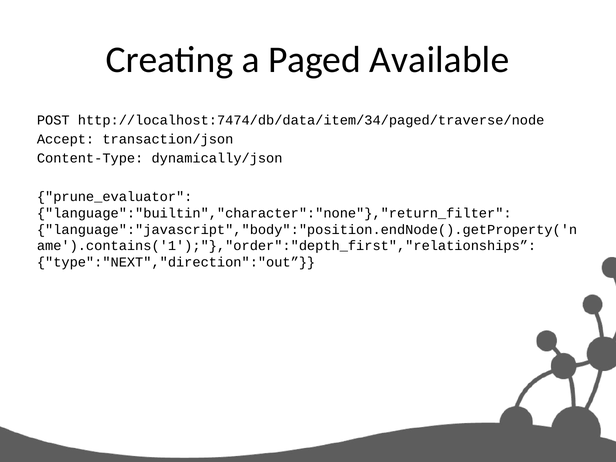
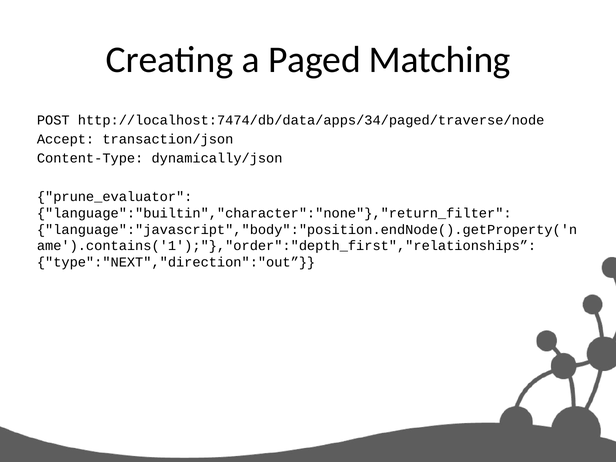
Available: Available -> Matching
http://localhost:7474/db/data/item/34/paged/traverse/node: http://localhost:7474/db/data/item/34/paged/traverse/node -> http://localhost:7474/db/data/apps/34/paged/traverse/node
